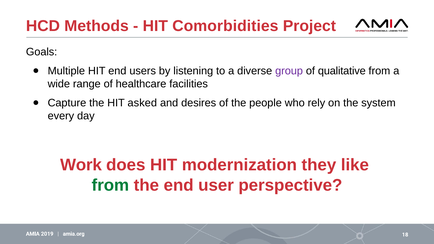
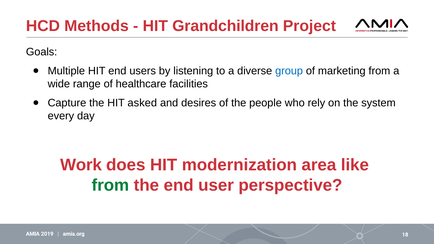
Comorbidities: Comorbidities -> Grandchildren
group colour: purple -> blue
qualitative: qualitative -> marketing
they: they -> area
